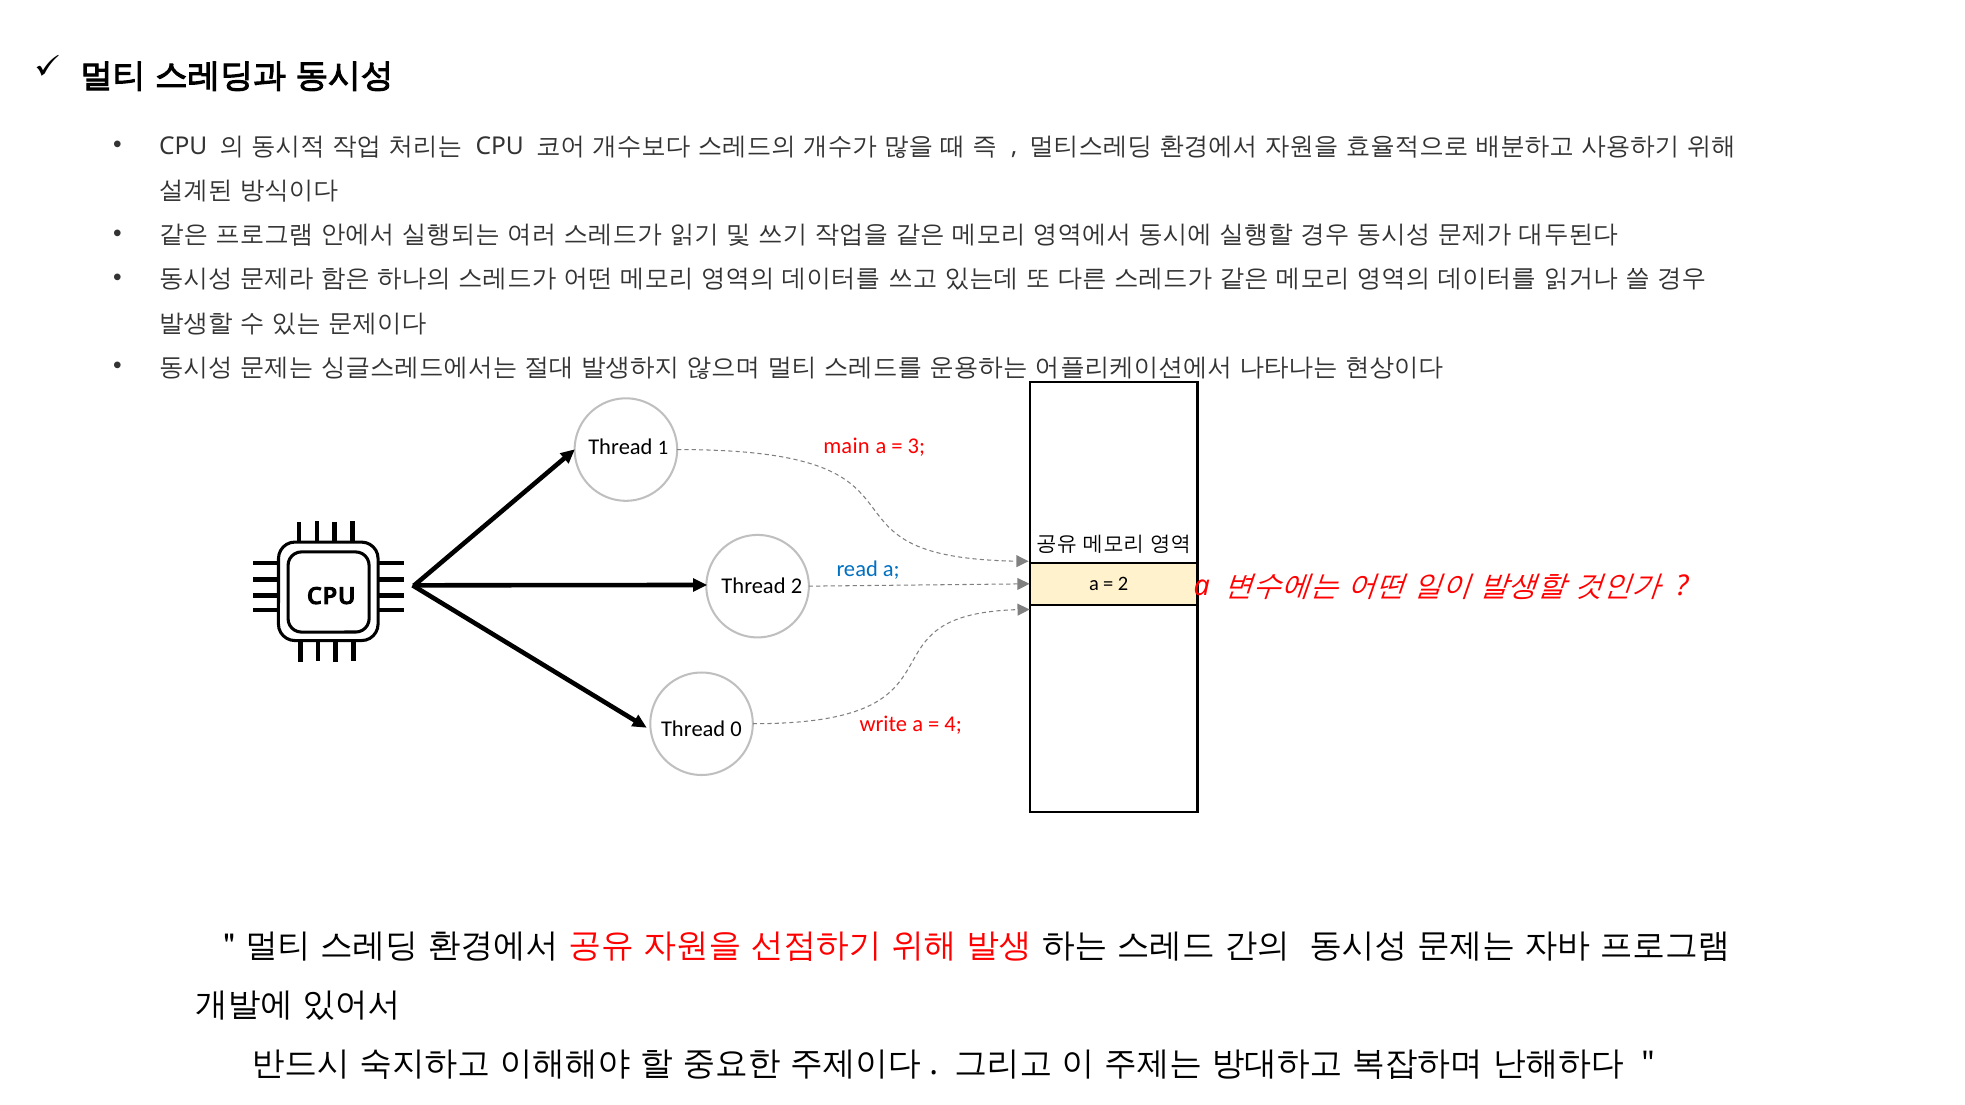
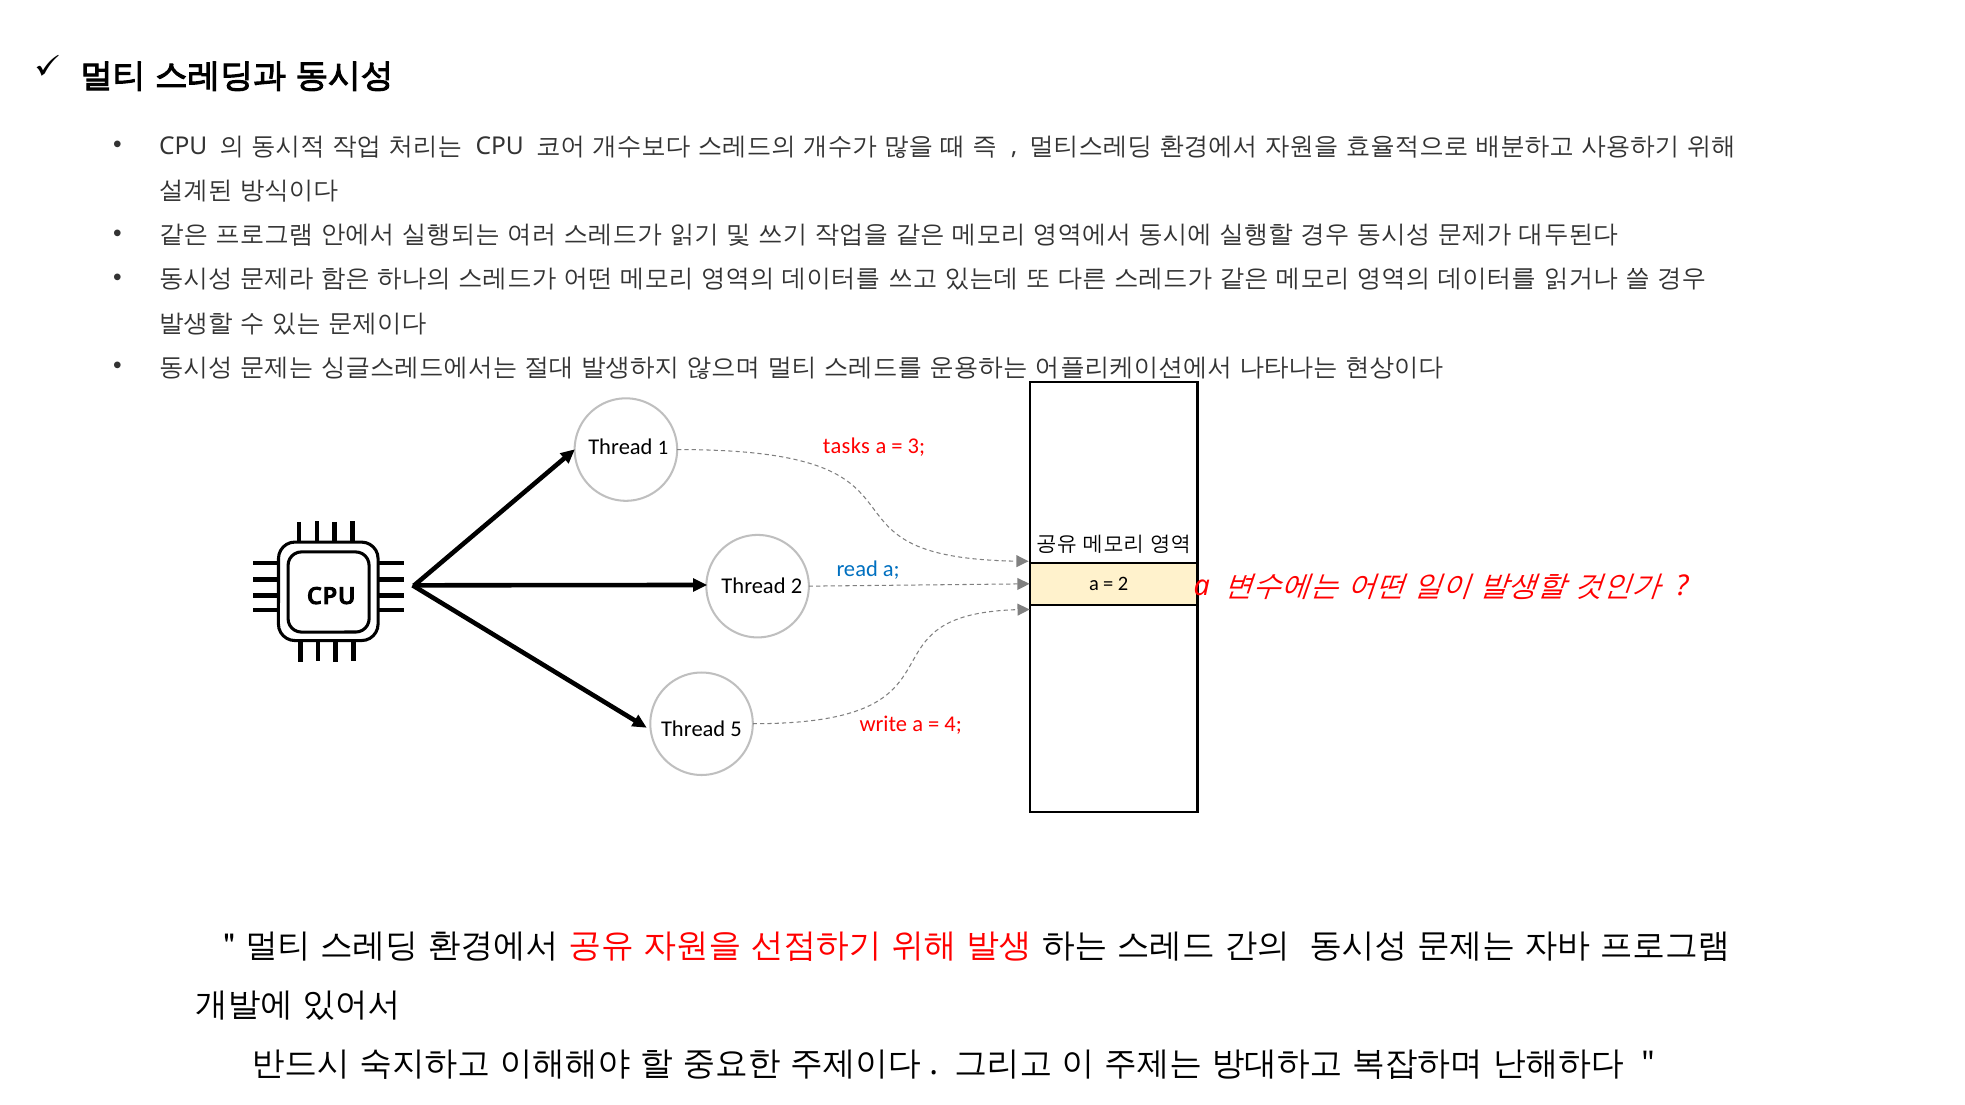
main: main -> tasks
0: 0 -> 5
